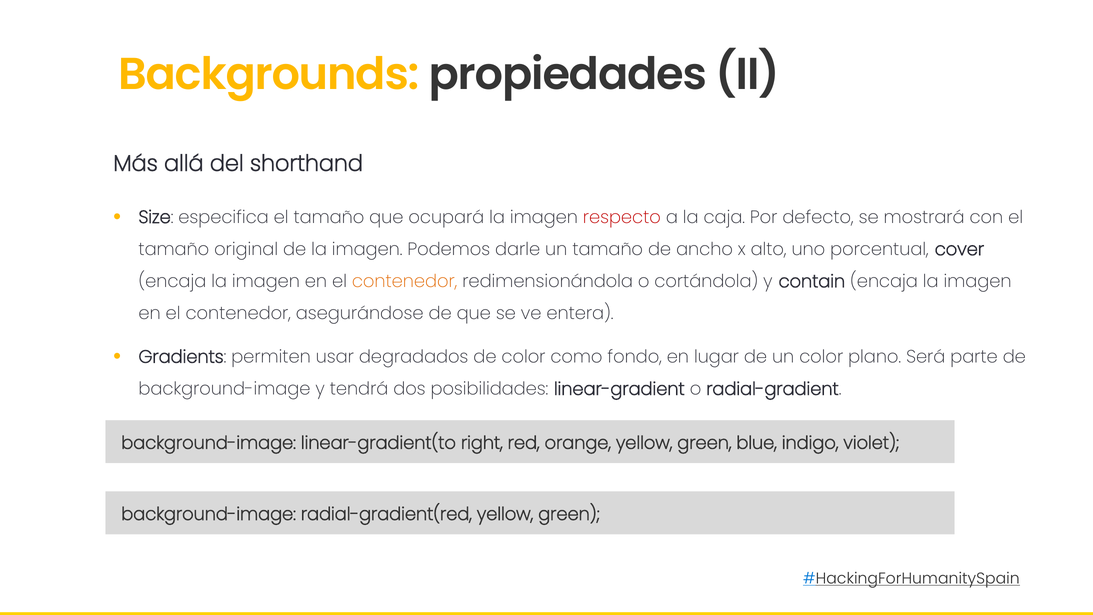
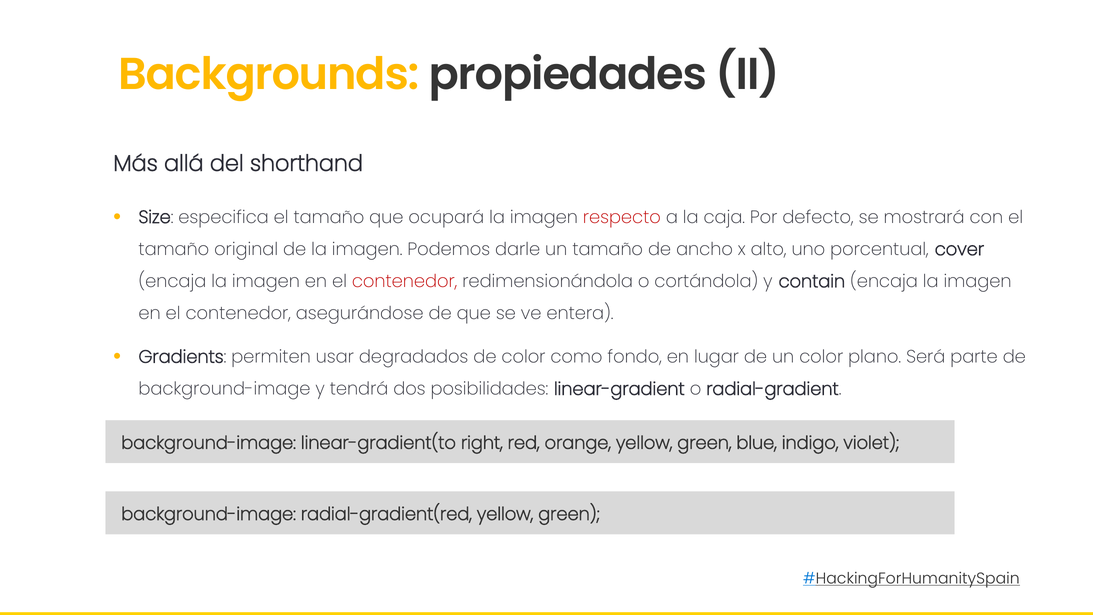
contenedor at (405, 281) colour: orange -> red
